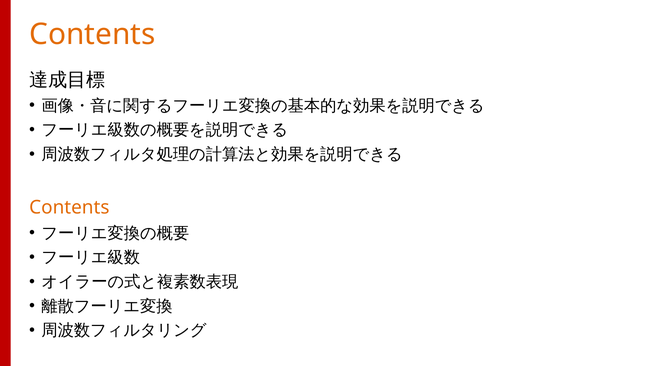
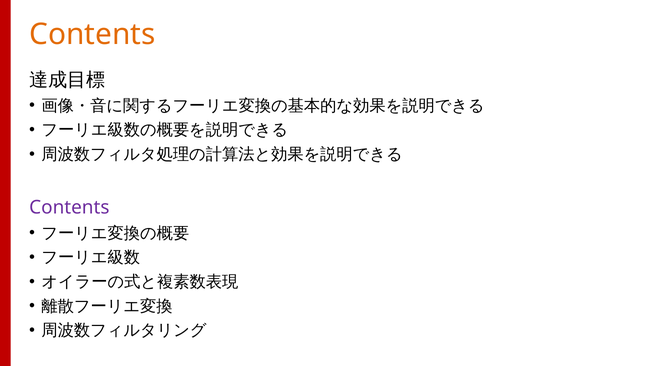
Contents at (69, 207) colour: orange -> purple
